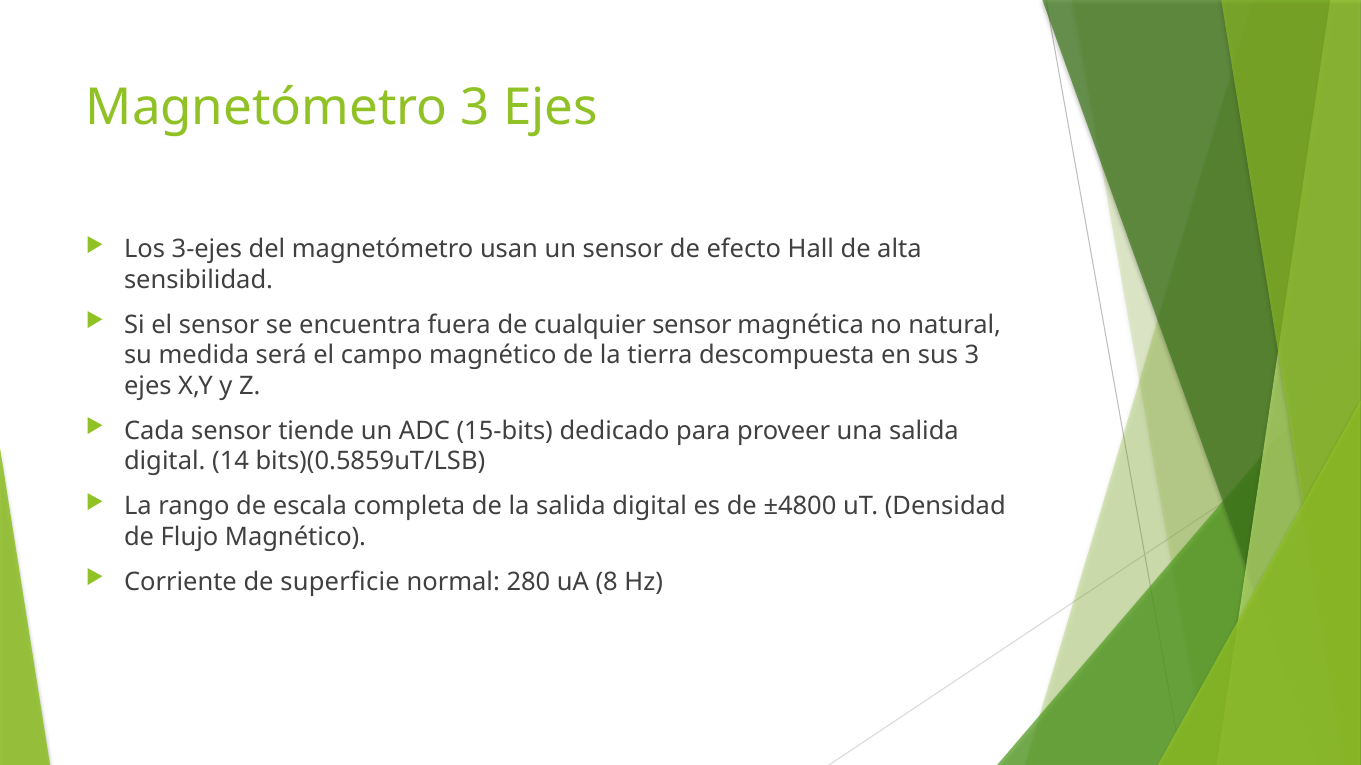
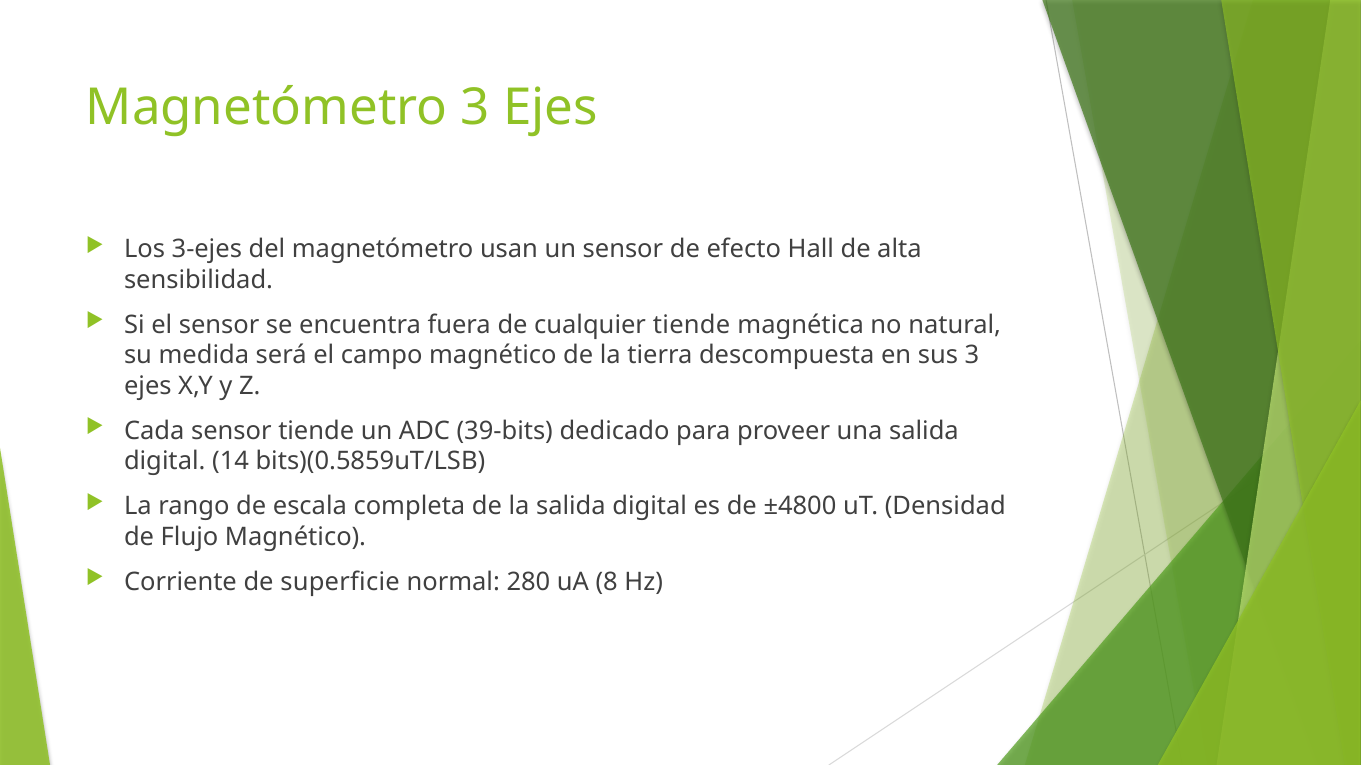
cualquier sensor: sensor -> tiende
15-bits: 15-bits -> 39-bits
